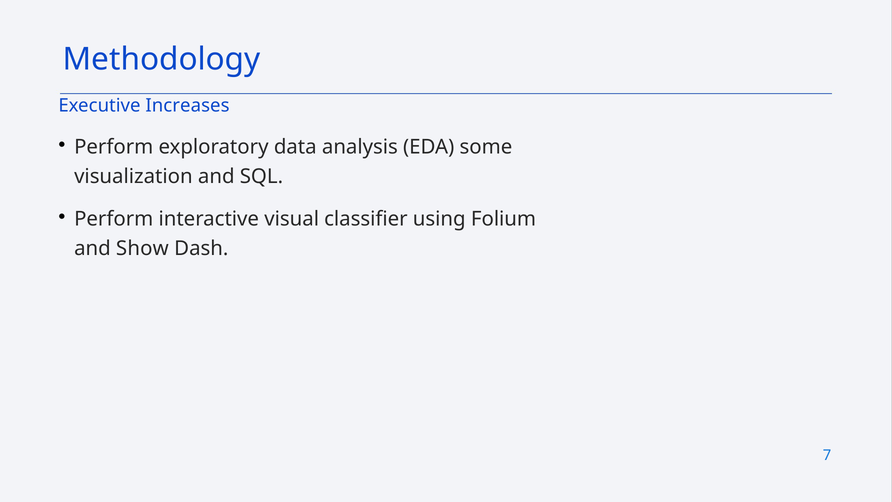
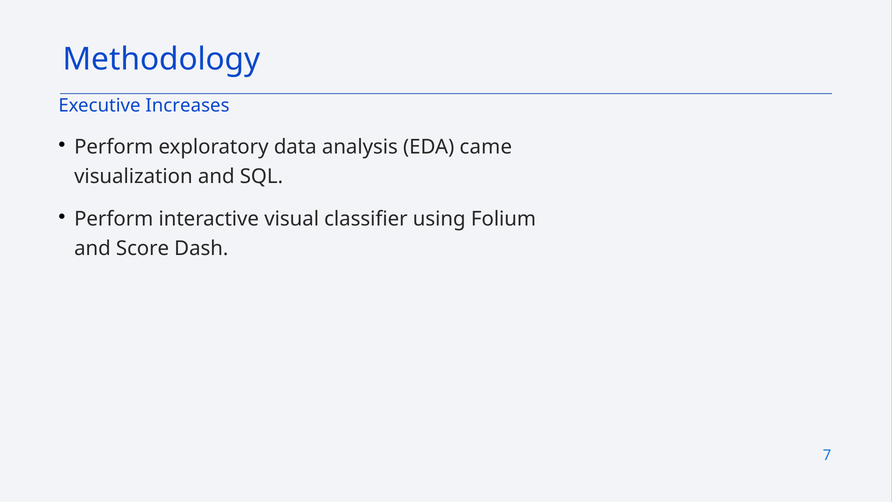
some: some -> came
Show: Show -> Score
